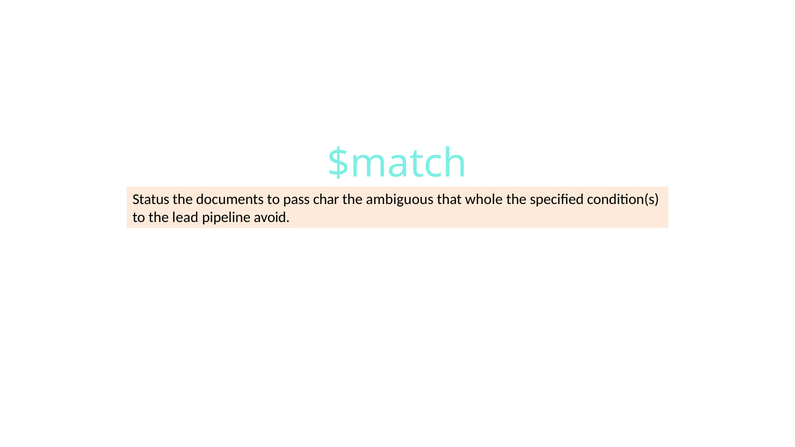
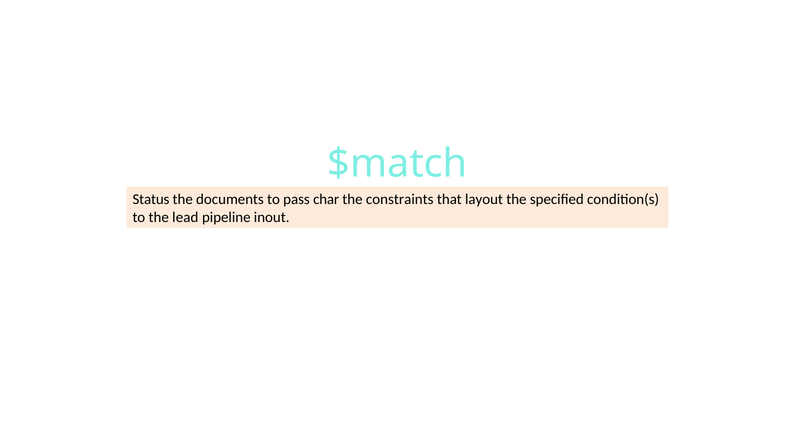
ambiguous: ambiguous -> constraints
whole: whole -> layout
avoid: avoid -> inout
